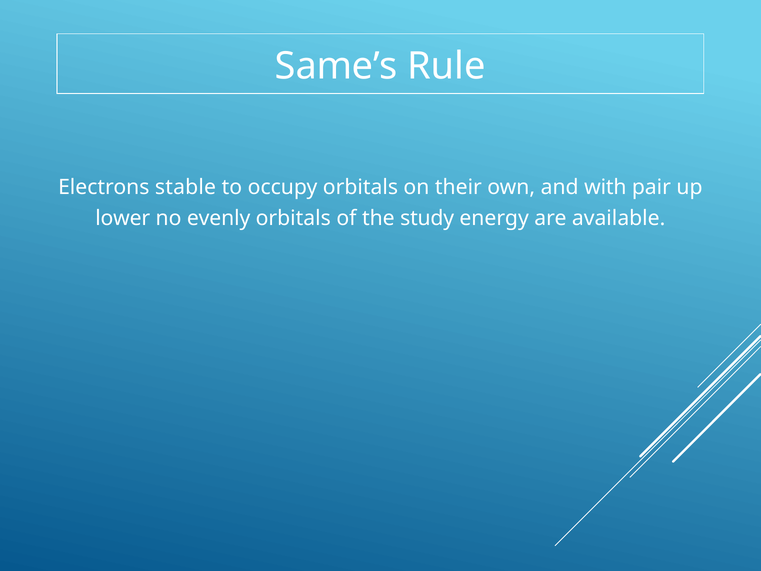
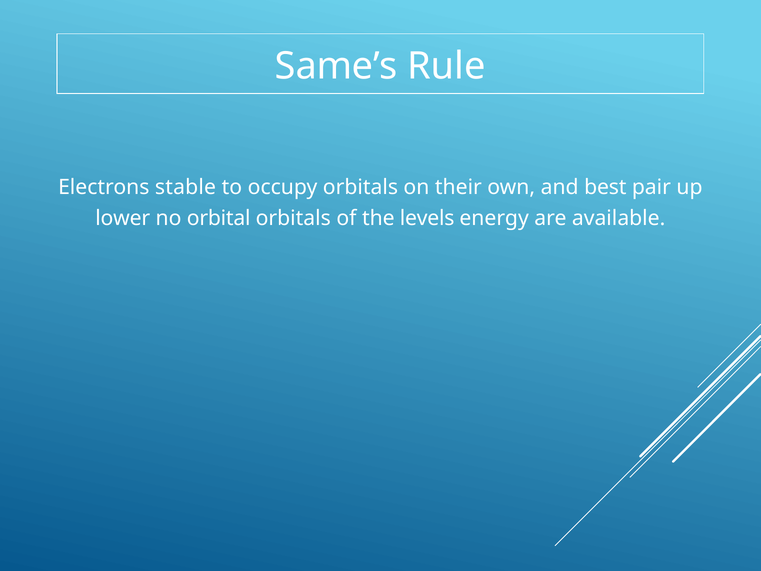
with: with -> best
evenly: evenly -> orbital
study: study -> levels
